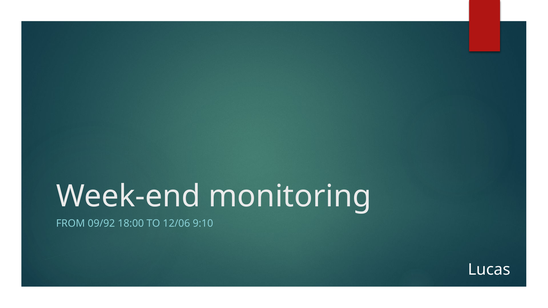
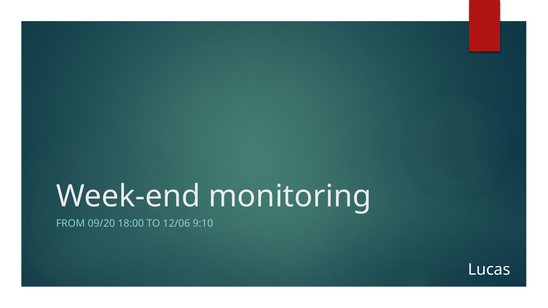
09/92: 09/92 -> 09/20
